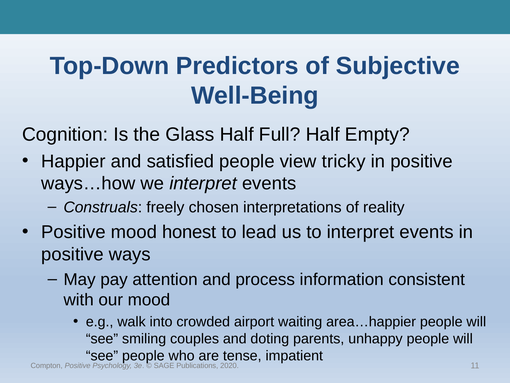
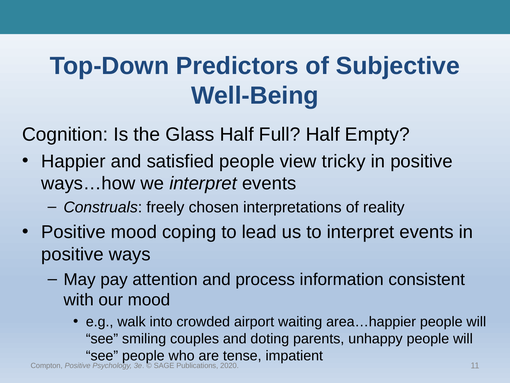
honest: honest -> coping
